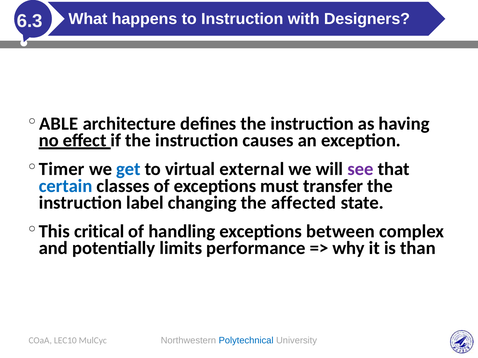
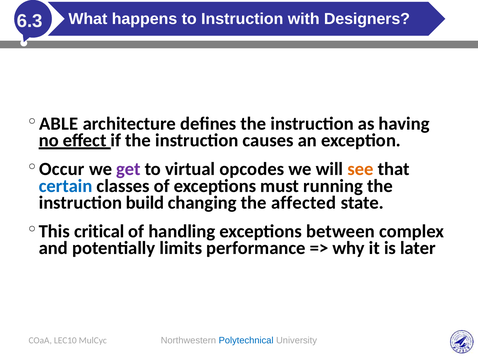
Timer: Timer -> Occur
get colour: blue -> purple
external: external -> opcodes
see colour: purple -> orange
transfer: transfer -> running
label: label -> build
than: than -> later
